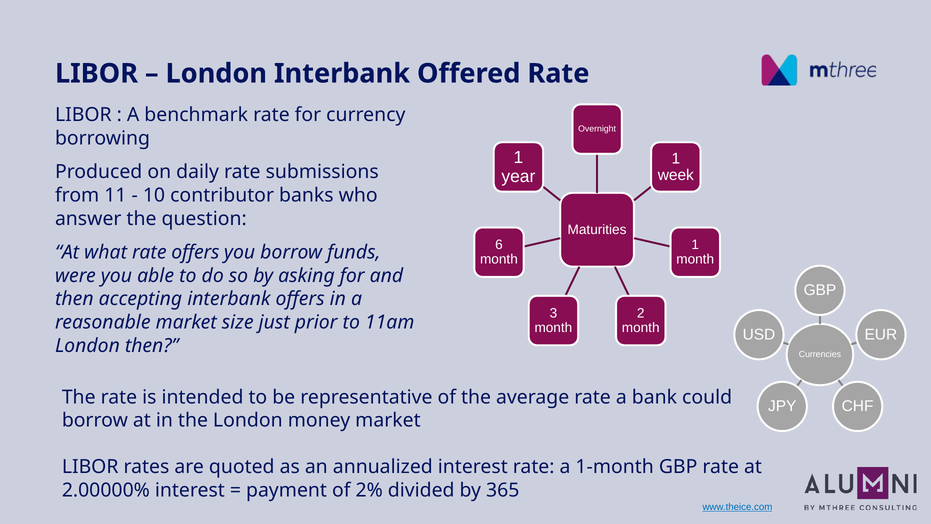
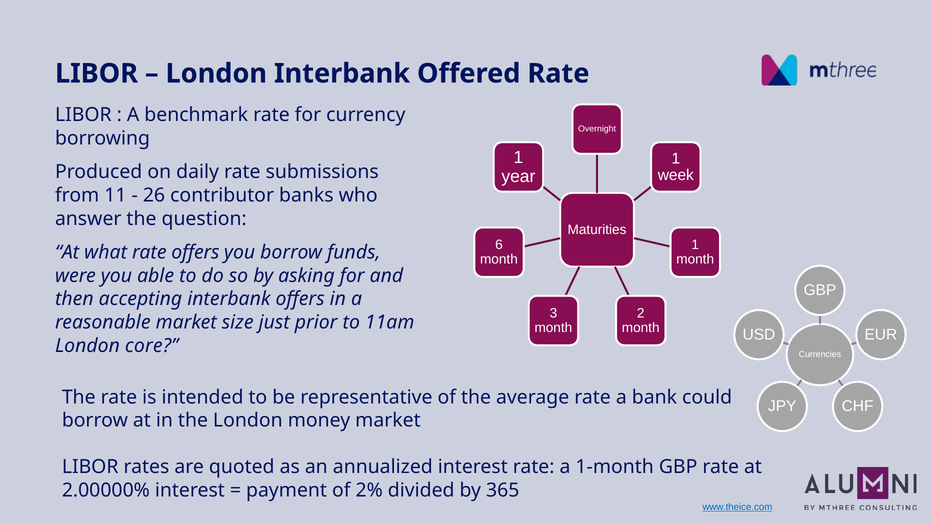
10: 10 -> 26
London then: then -> core
